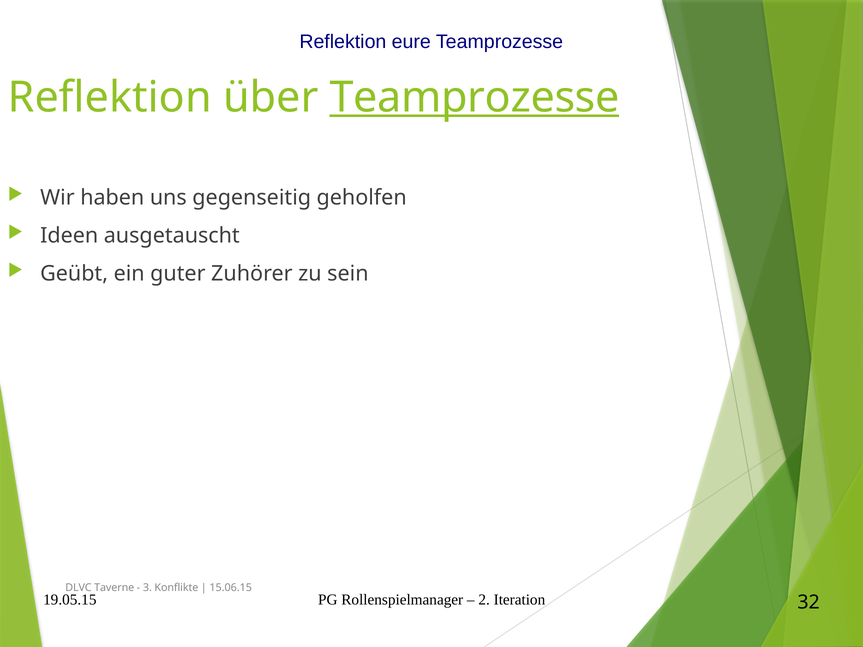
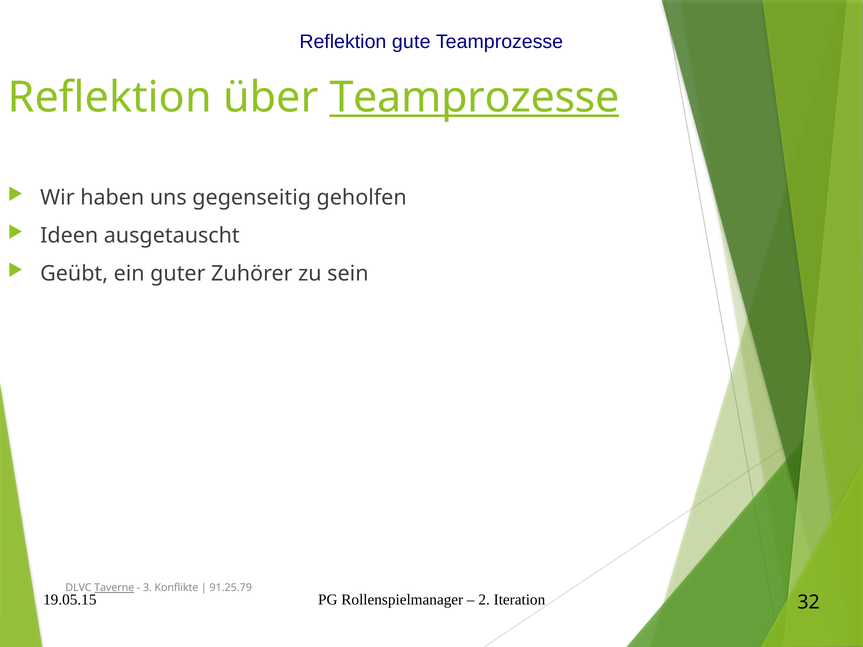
eure: eure -> gute
Taverne underline: none -> present
15.06.15: 15.06.15 -> 91.25.79
